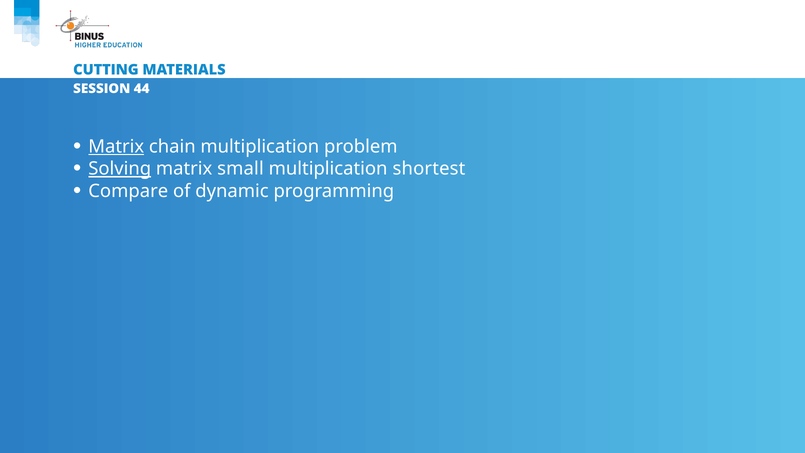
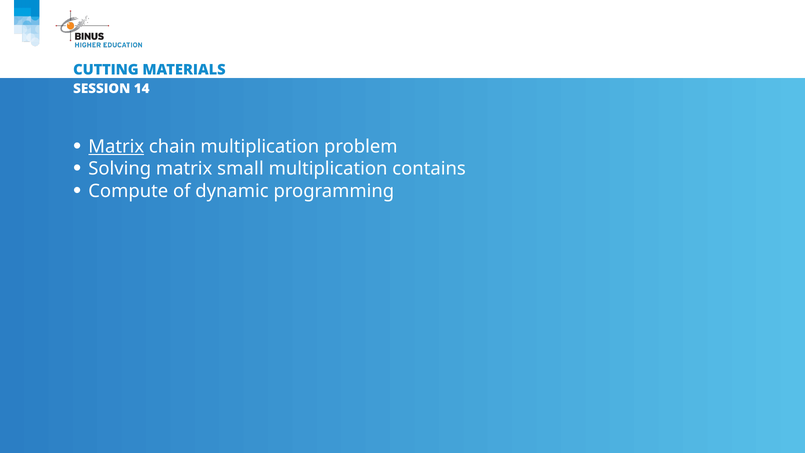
44: 44 -> 14
Solving underline: present -> none
shortest: shortest -> contains
Compare: Compare -> Compute
